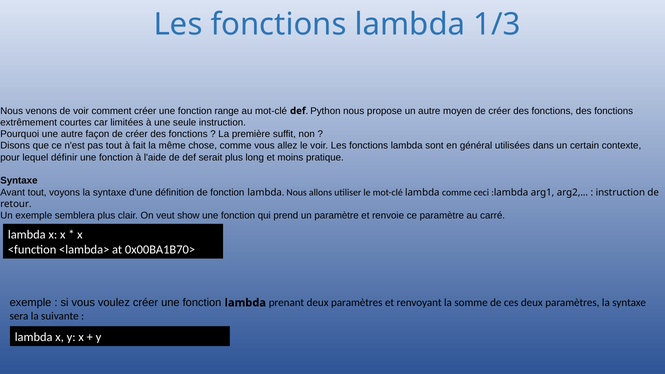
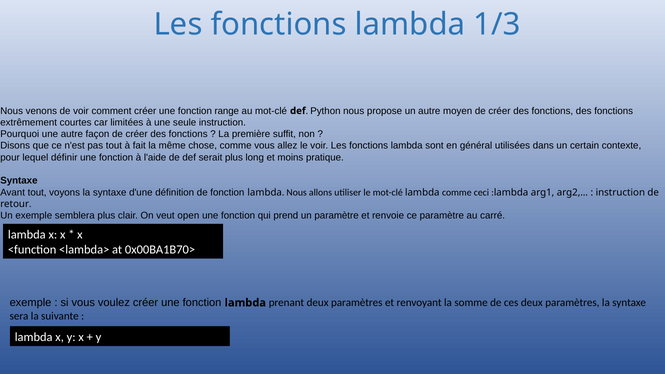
show: show -> open
